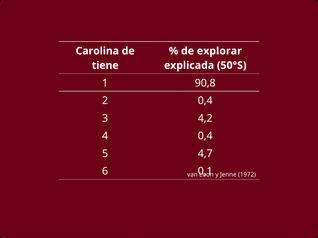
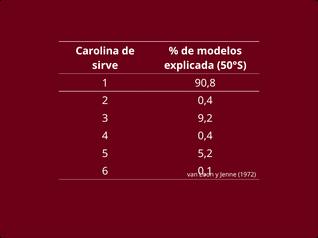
explorar: explorar -> modelos
tiene: tiene -> sirve
4,2: 4,2 -> 9,2
4,7: 4,7 -> 5,2
